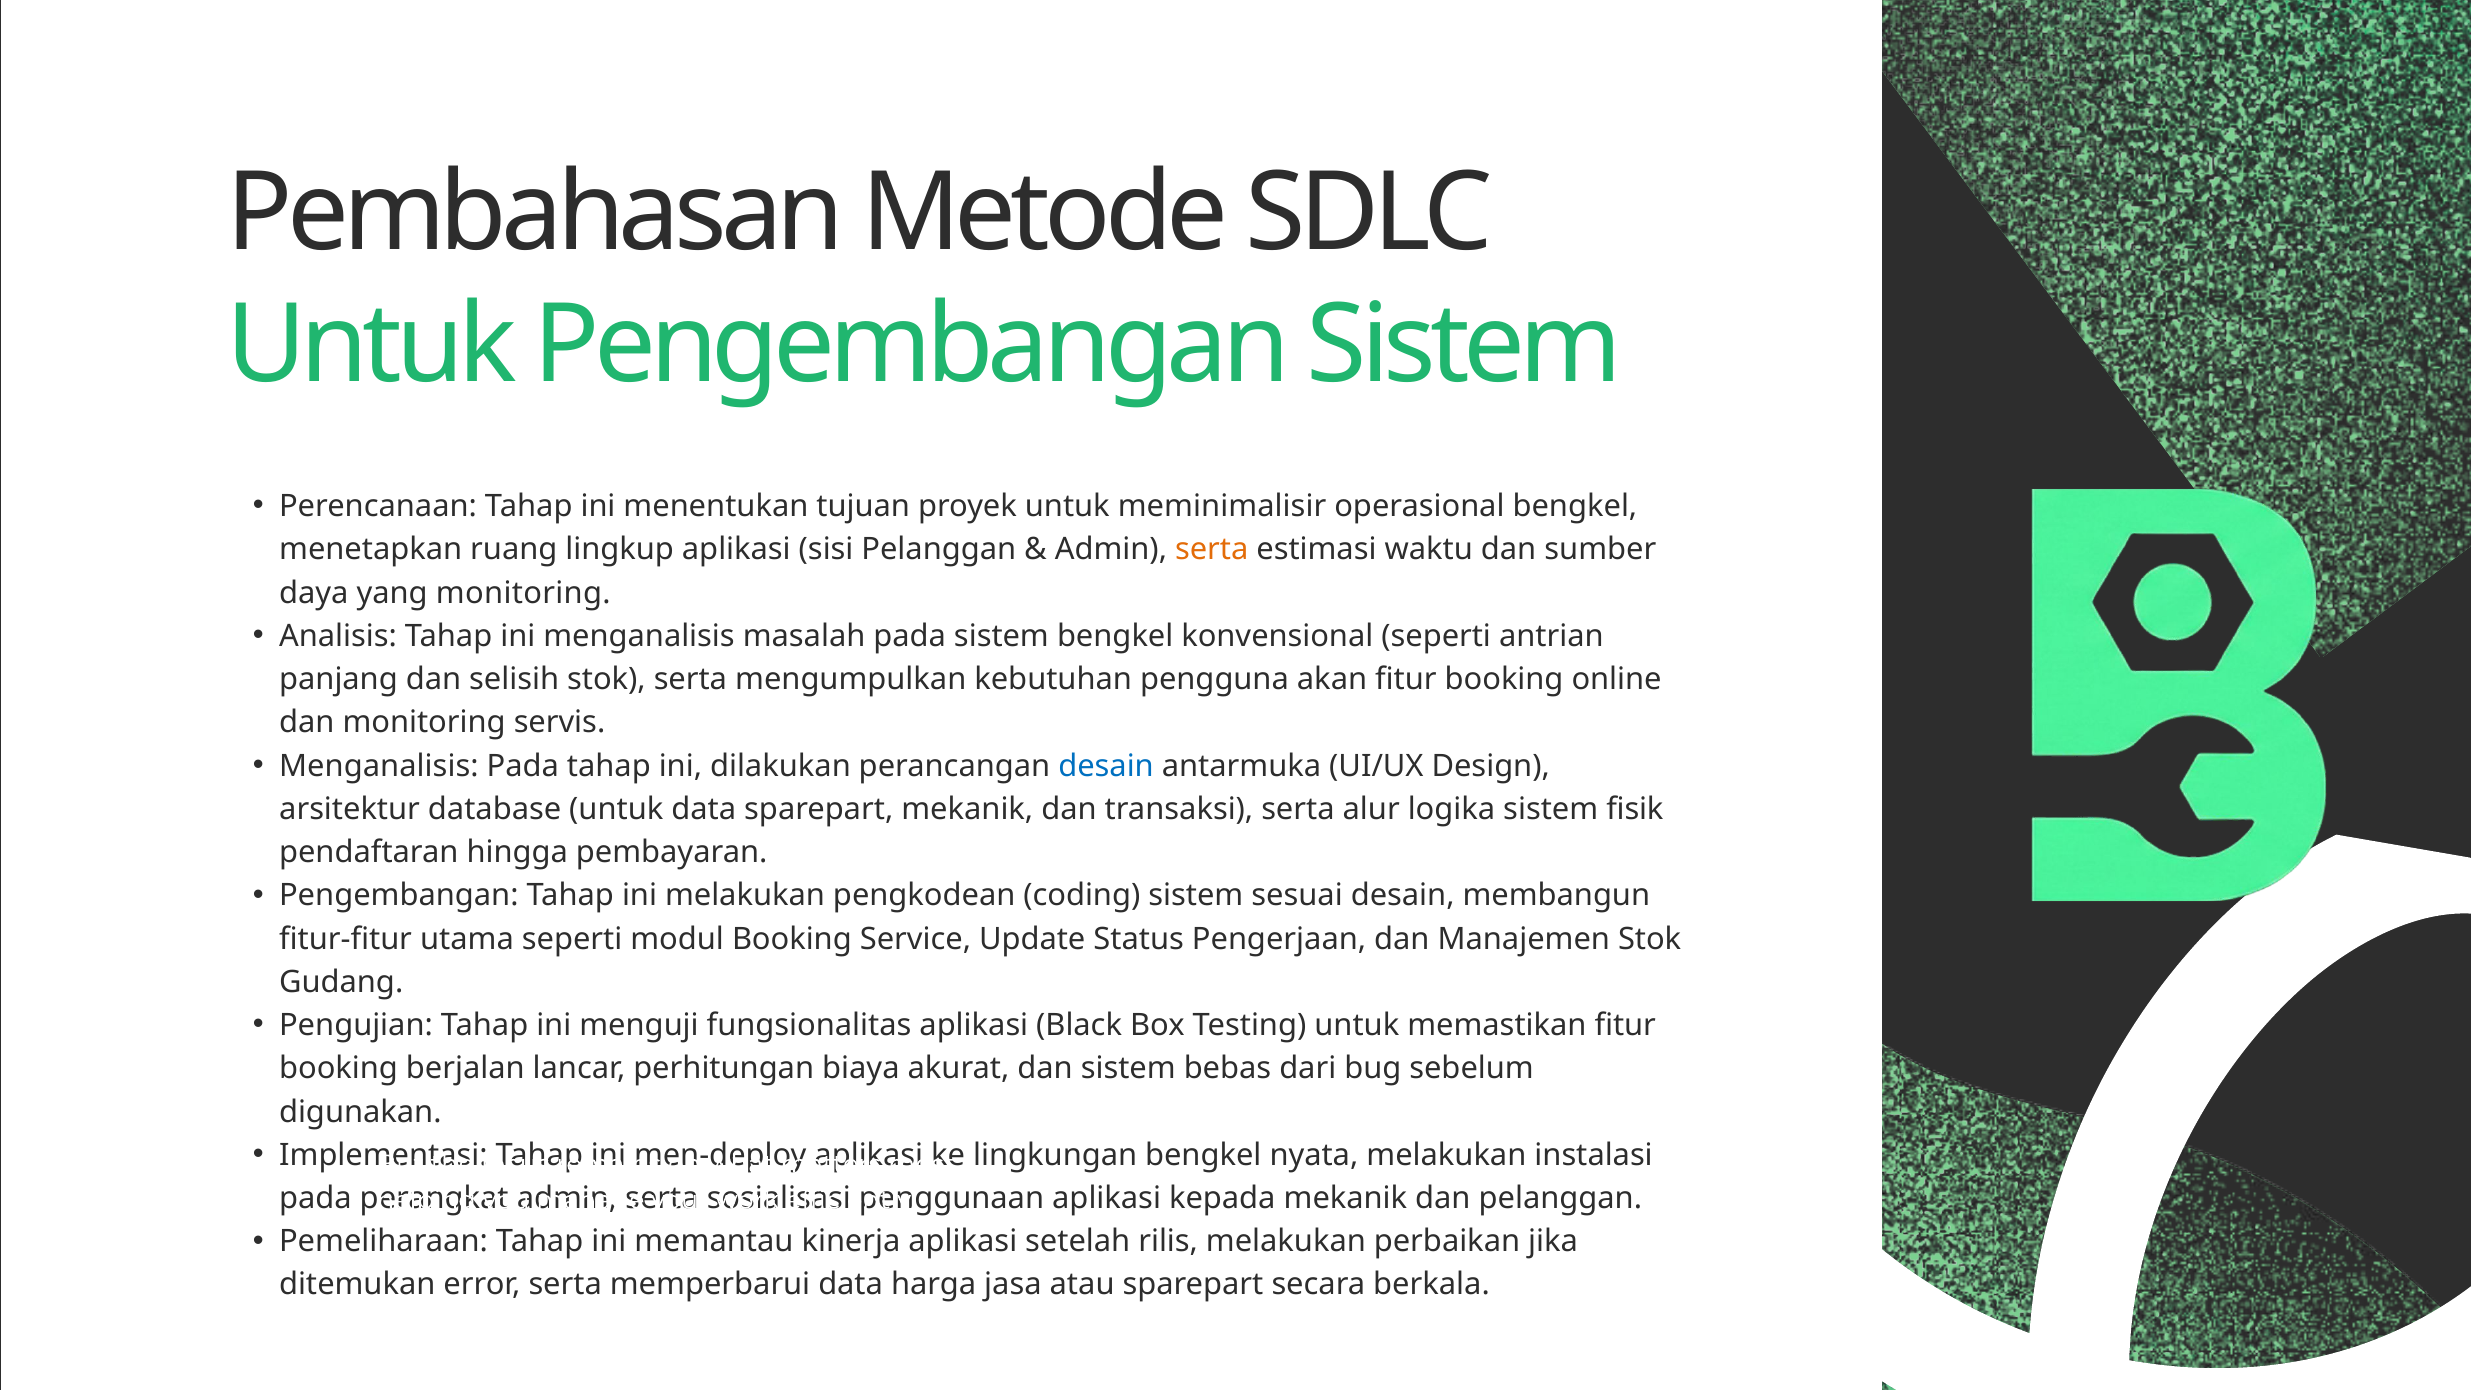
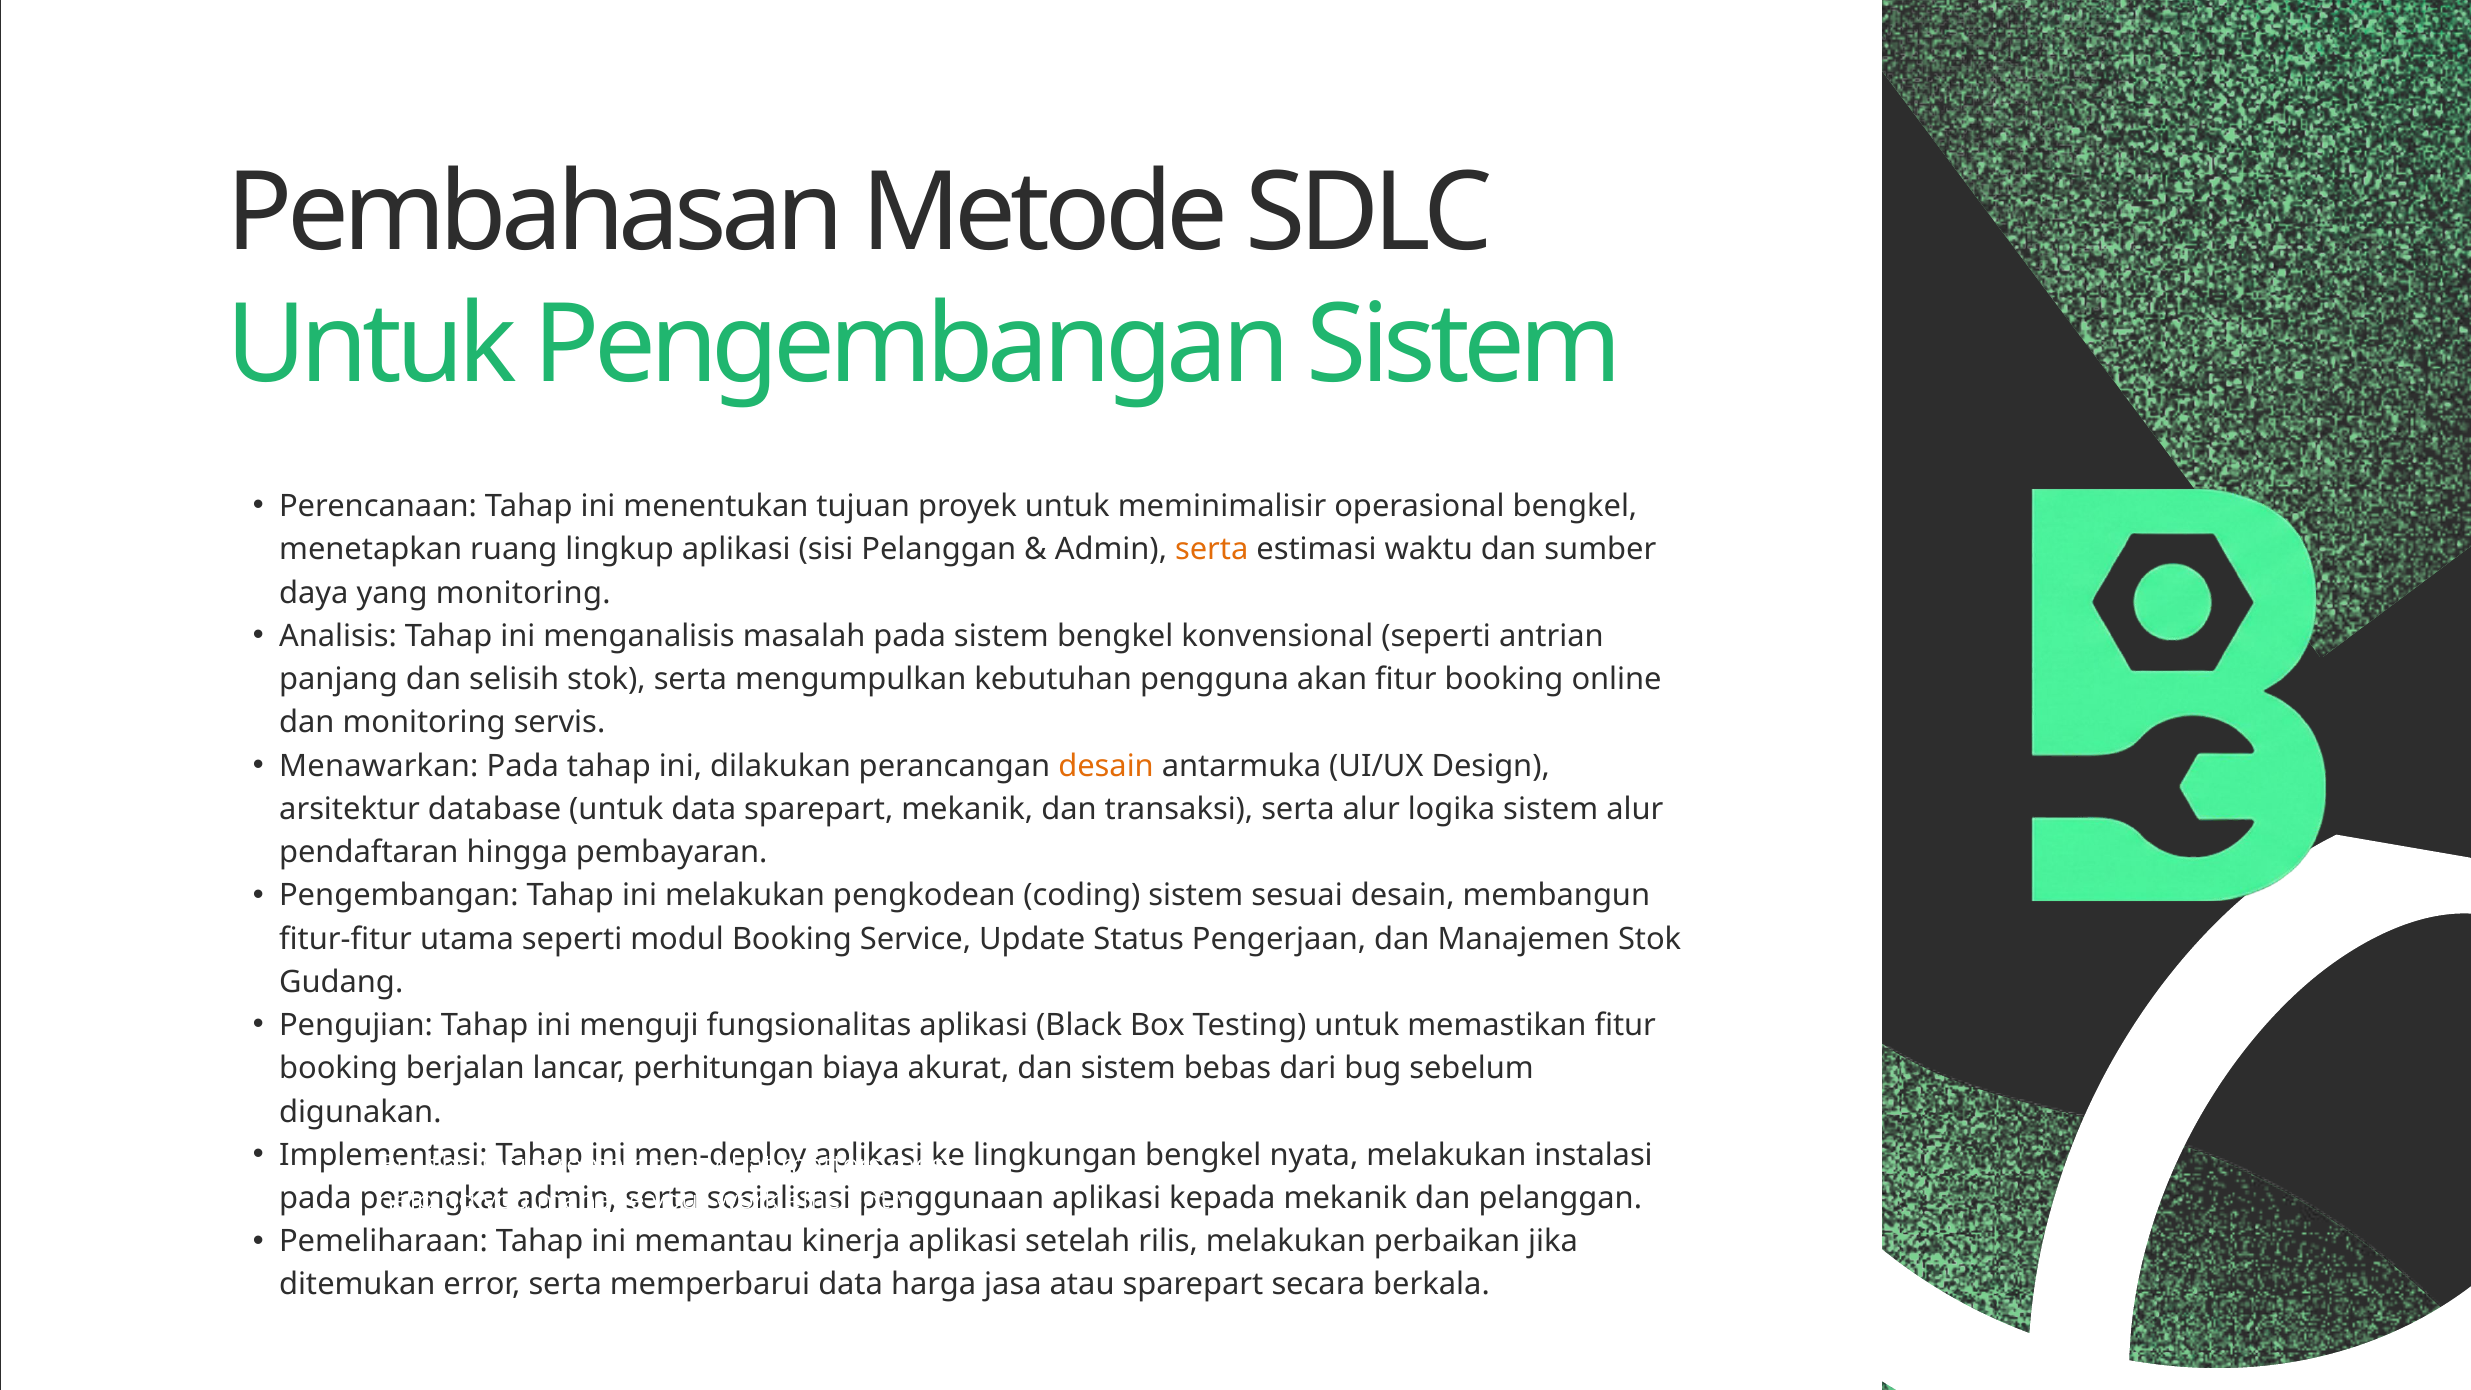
Menganalisis at (379, 766): Menganalisis -> Menawarkan
desain at (1106, 766) colour: blue -> orange
sistem fisik: fisik -> alur
